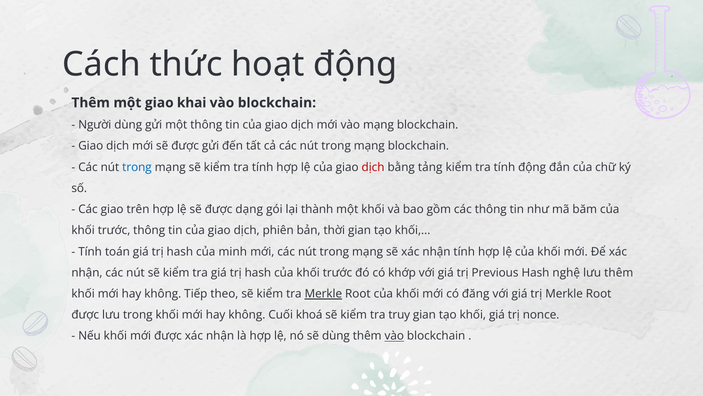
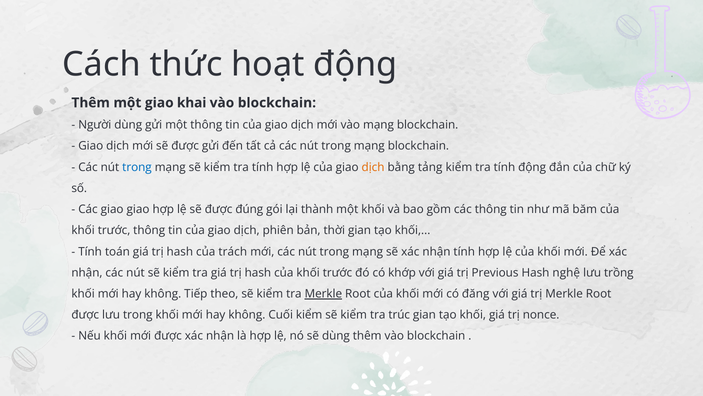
dịch at (373, 167) colour: red -> orange
giao trên: trên -> giao
dạng: dạng -> đúng
minh: minh -> trách
lưu thêm: thêm -> trồng
Cuối khoá: khoá -> kiểm
truy: truy -> trúc
vào at (394, 336) underline: present -> none
